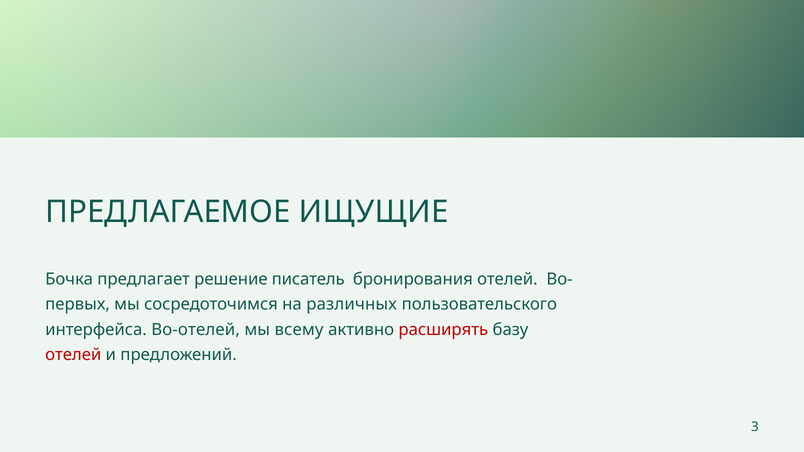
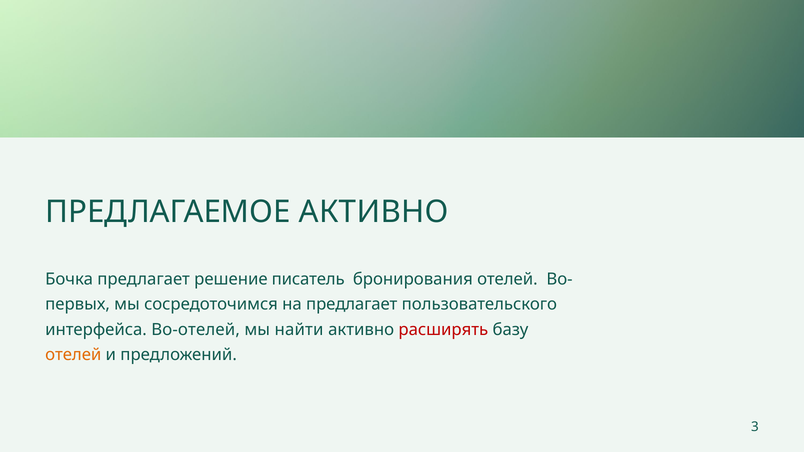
ПРЕДЛАГАЕМОЕ ИЩУЩИЕ: ИЩУЩИЕ -> АКТИВНО
на различных: различных -> предлагает
всему: всему -> найти
отелей at (73, 355) colour: red -> orange
